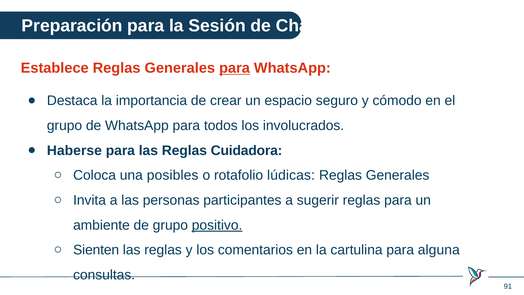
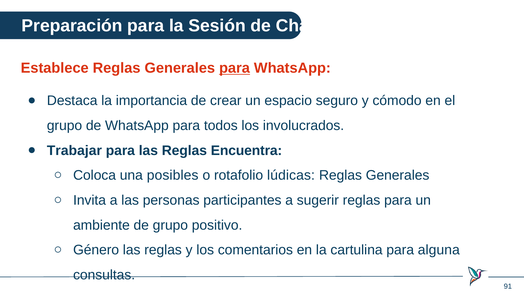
Haberse: Haberse -> Trabajar
Cuidadora: Cuidadora -> Encuentra
positivo underline: present -> none
Sienten: Sienten -> Género
